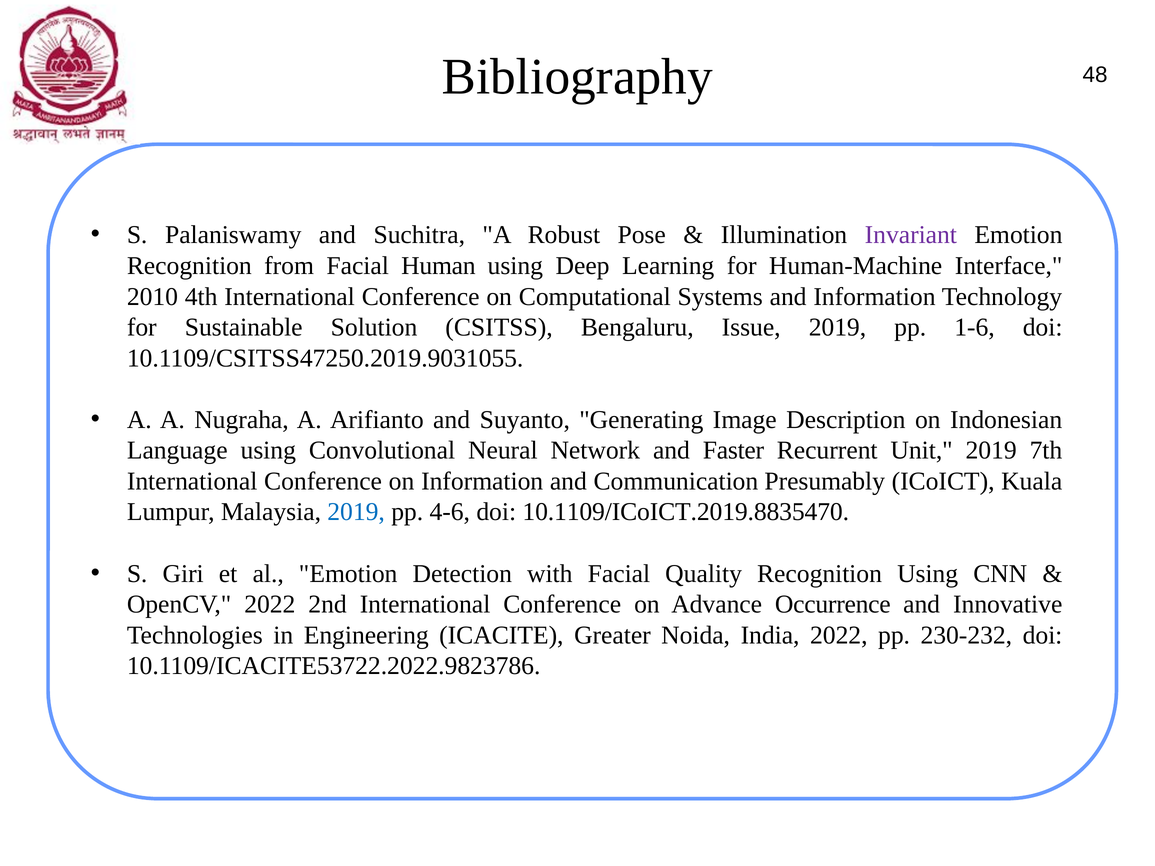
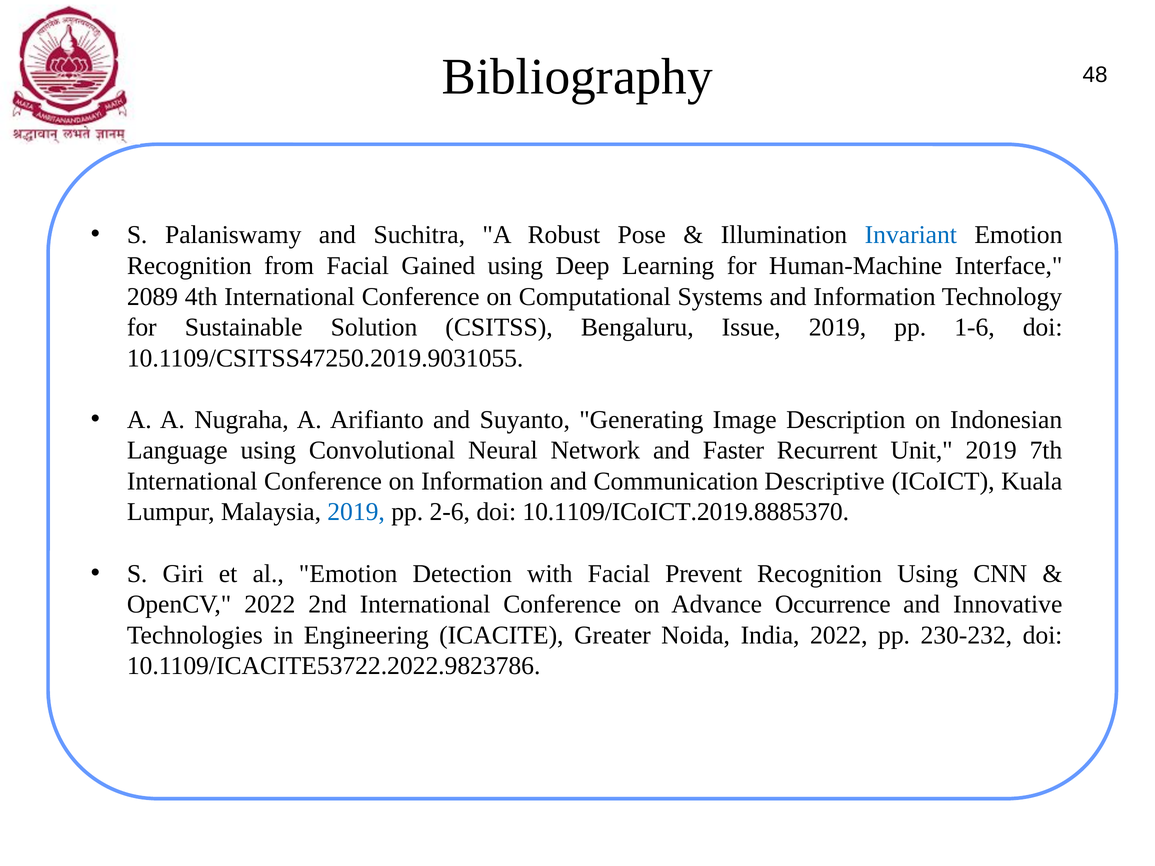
Invariant colour: purple -> blue
Human: Human -> Gained
2010: 2010 -> 2089
Presumably: Presumably -> Descriptive
4-6: 4-6 -> 2-6
10.1109/ICoICT.2019.8835470: 10.1109/ICoICT.2019.8835470 -> 10.1109/ICoICT.2019.8885370
Quality: Quality -> Prevent
